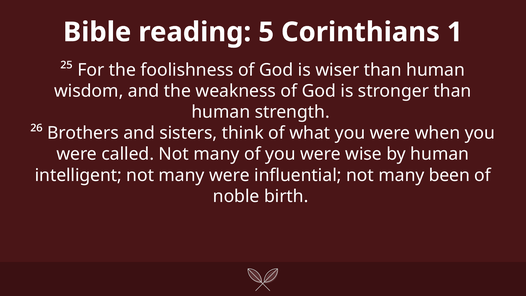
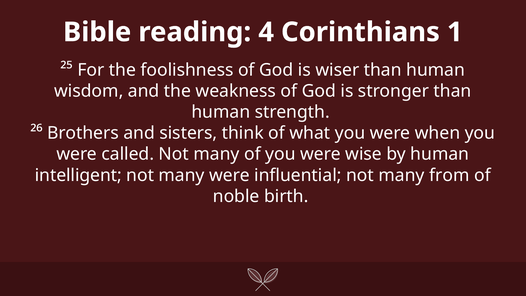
5: 5 -> 4
been: been -> from
